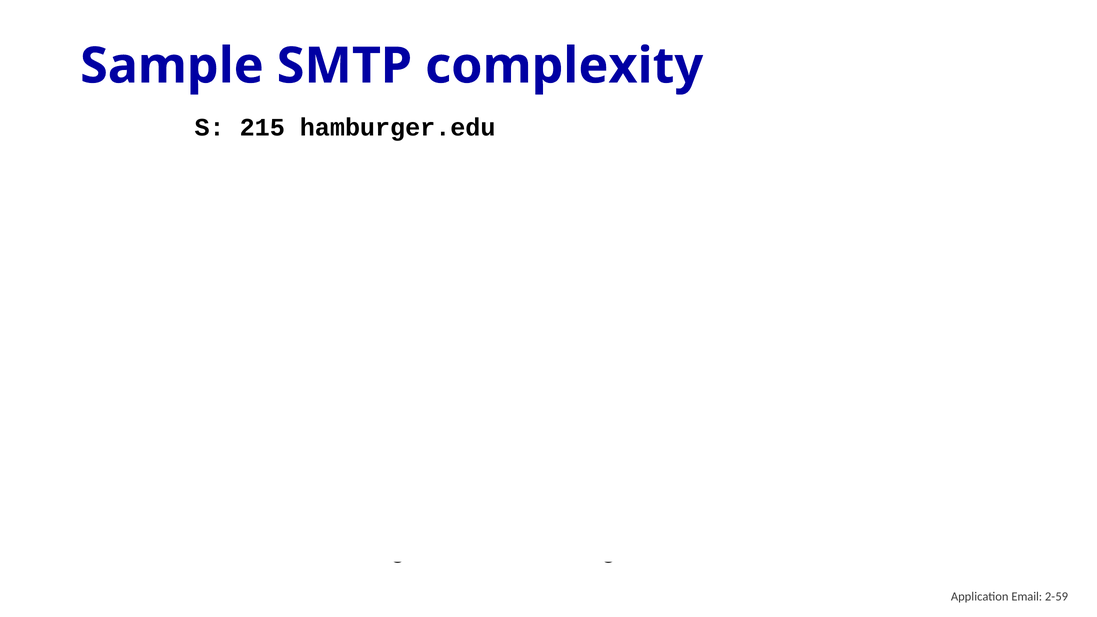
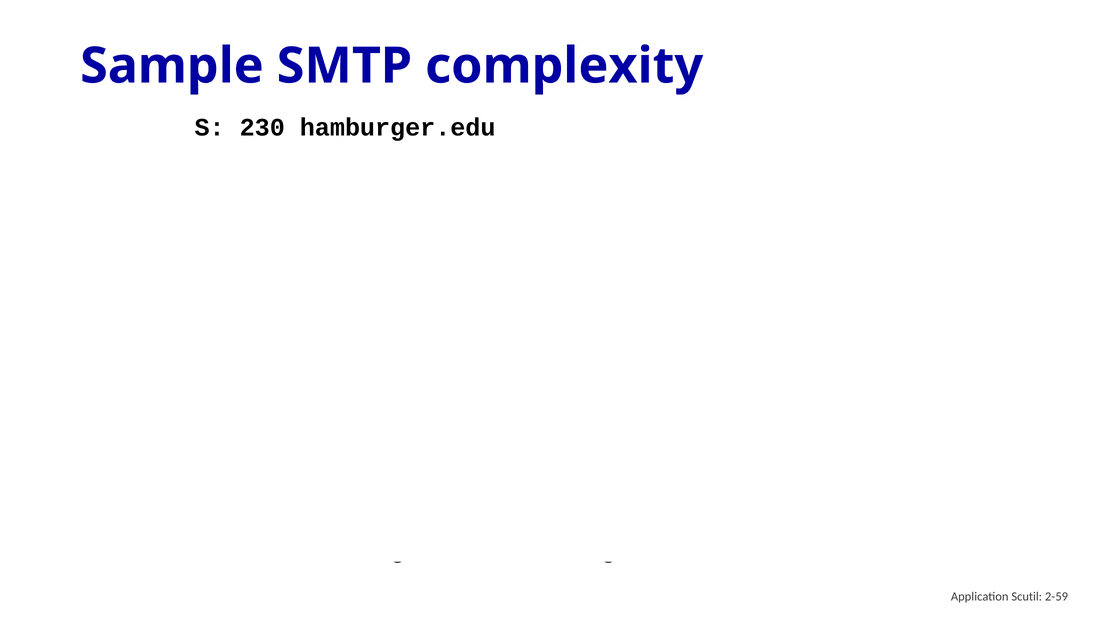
215: 215 -> 230
Email: Email -> Scutil
